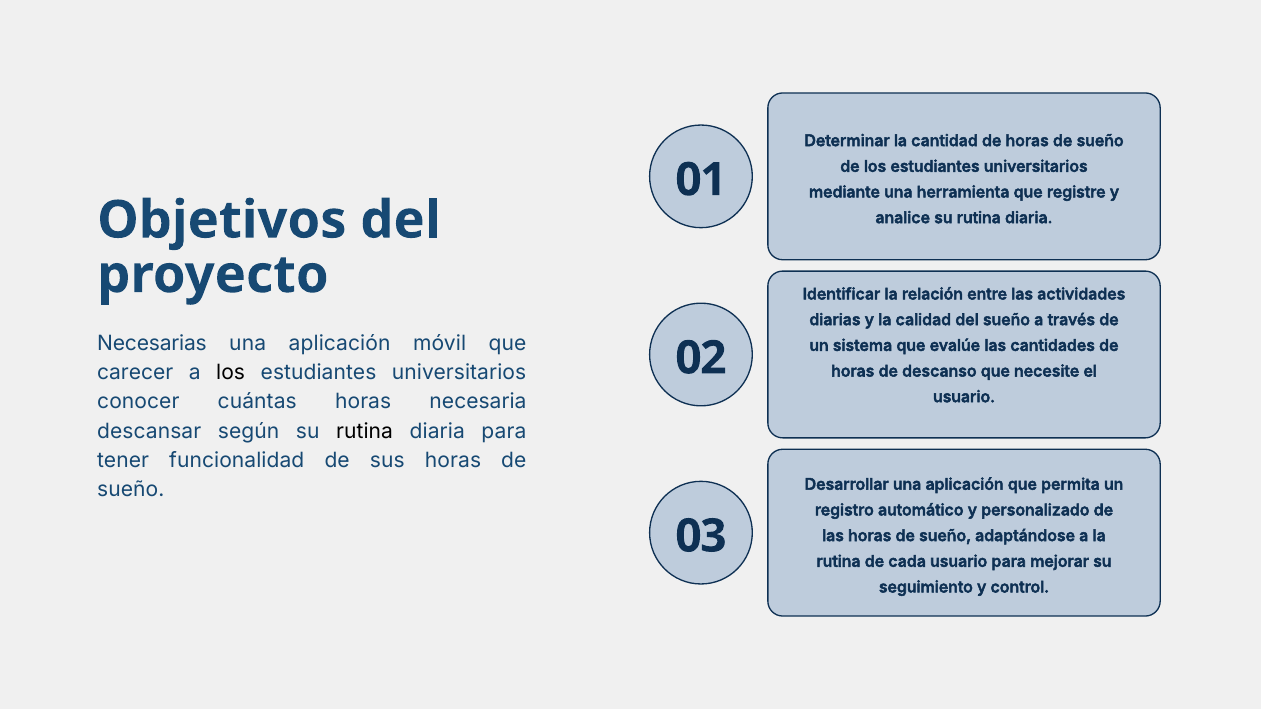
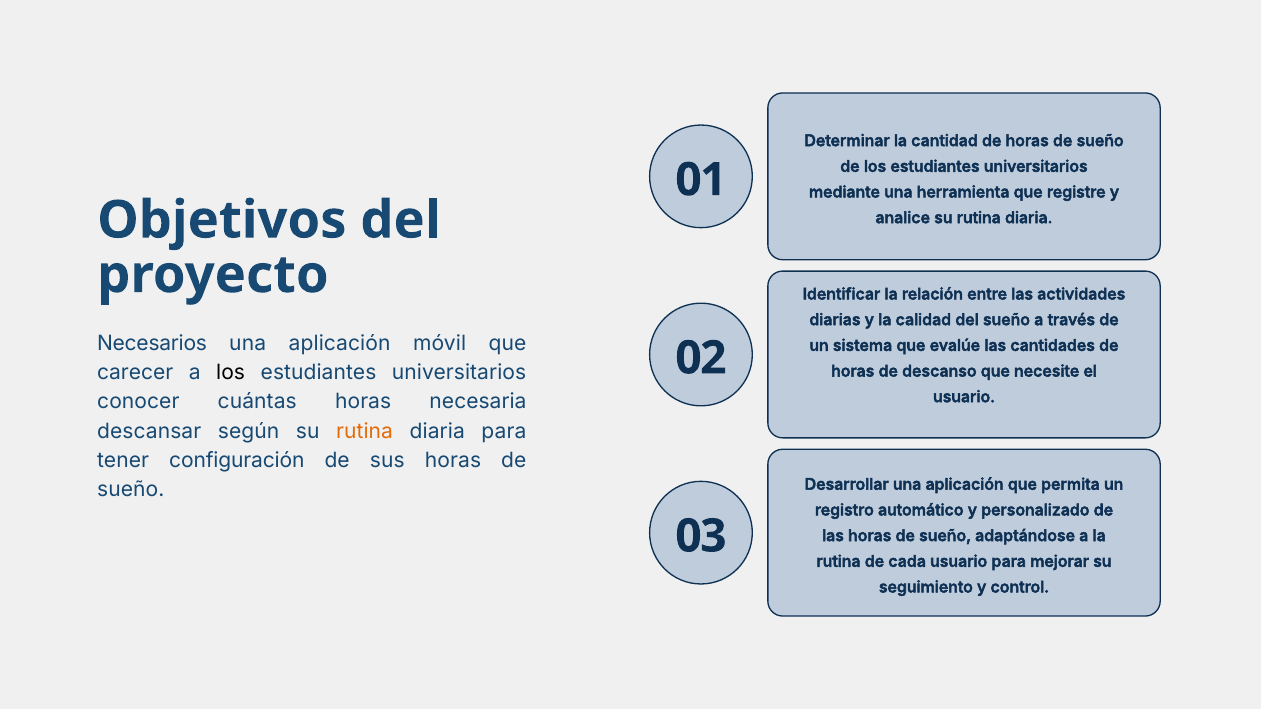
Necesarias: Necesarias -> Necesarios
rutina at (365, 431) colour: black -> orange
funcionalidad: funcionalidad -> configuración
